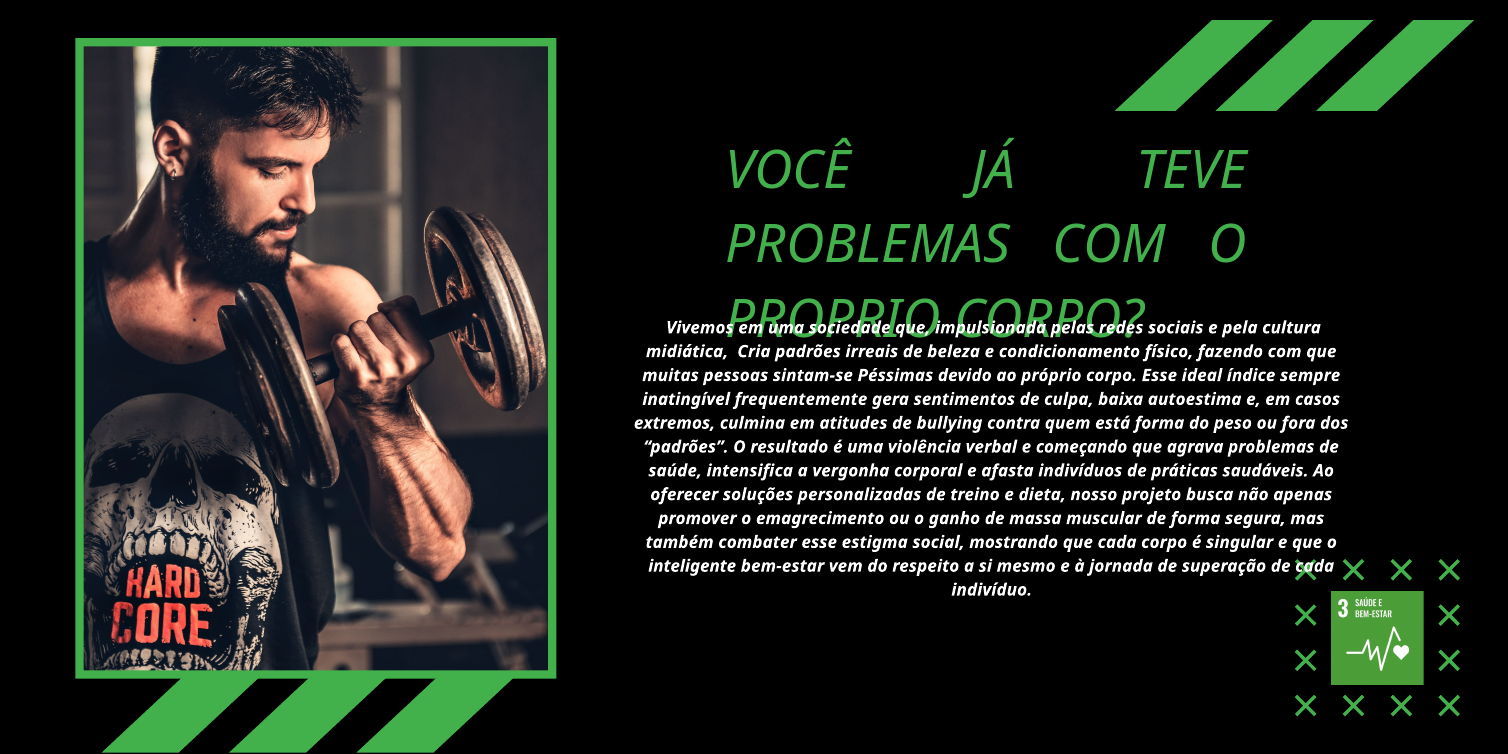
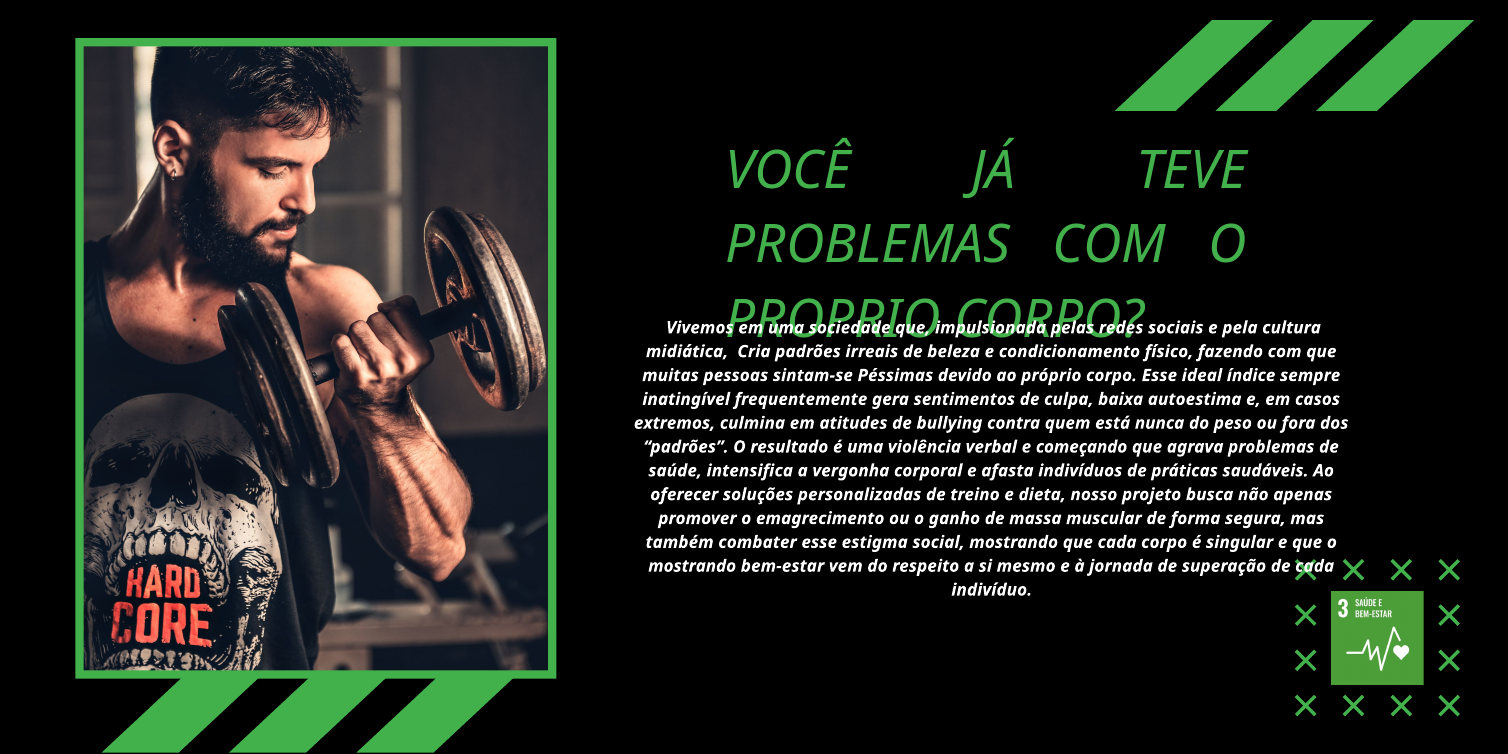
está forma: forma -> nunca
inteligente at (692, 566): inteligente -> mostrando
